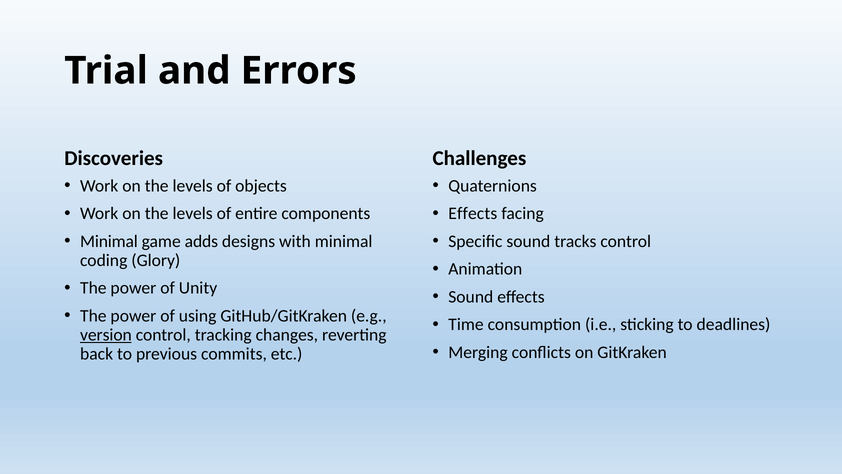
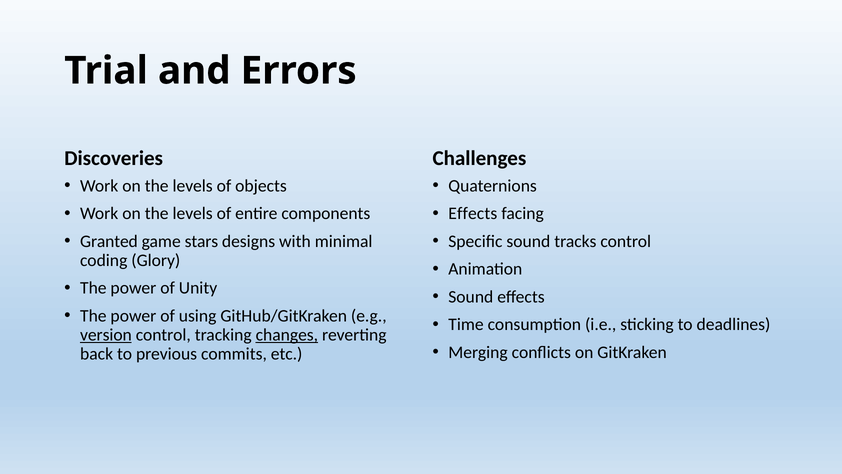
Minimal at (109, 241): Minimal -> Granted
adds: adds -> stars
changes underline: none -> present
